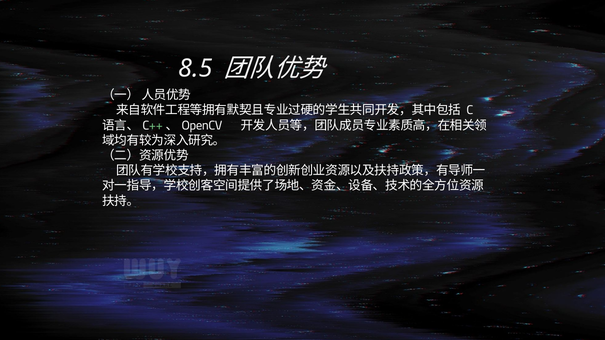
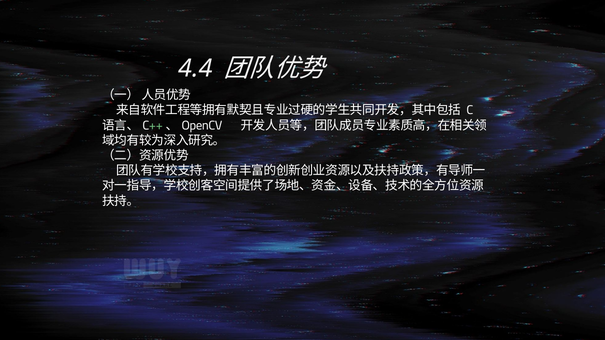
8.5: 8.5 -> 4.4
